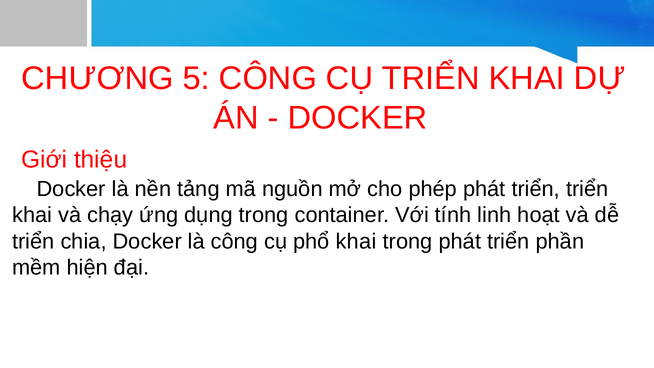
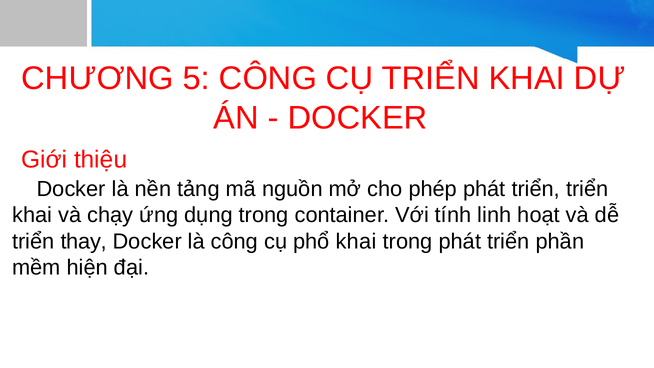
chia: chia -> thay
